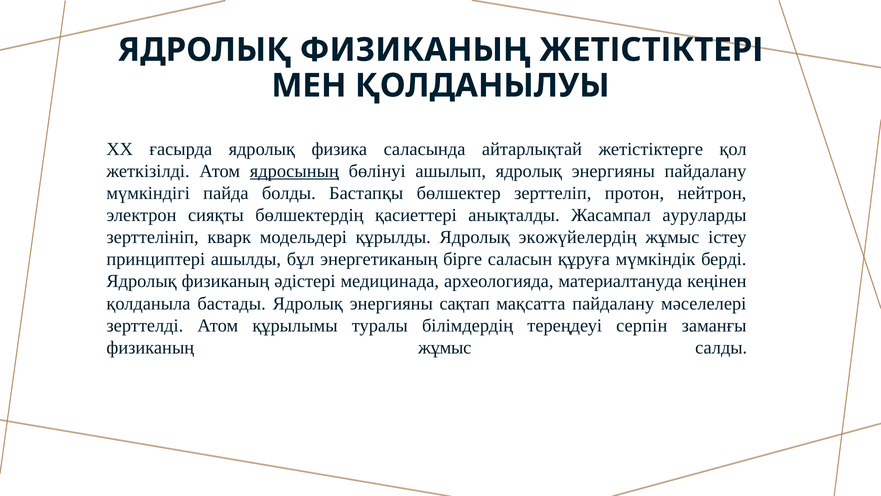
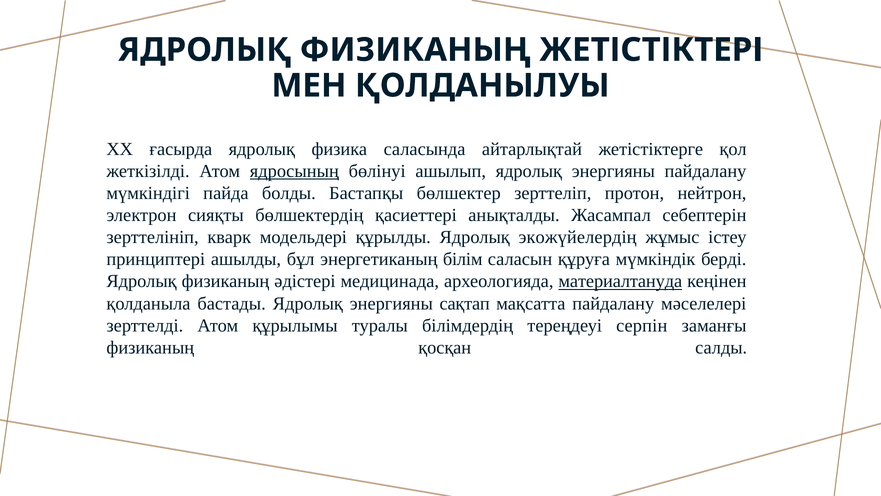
ауруларды: ауруларды -> себептерін
бірге: бірге -> білім
материалтануда underline: none -> present
физиканың жұмыс: жұмыс -> қосқан
